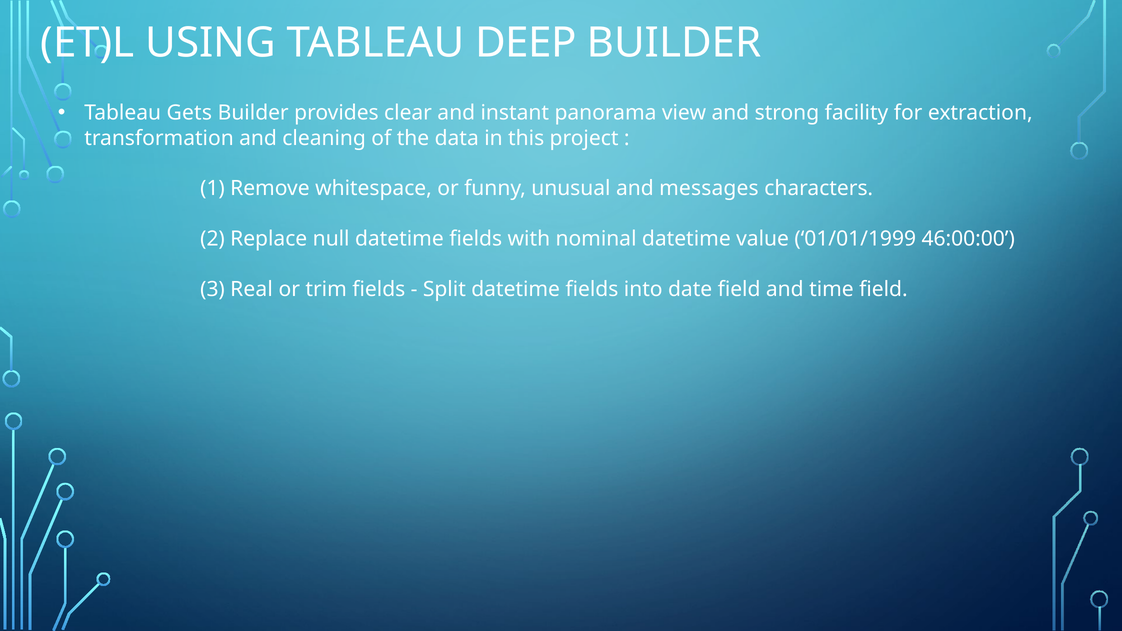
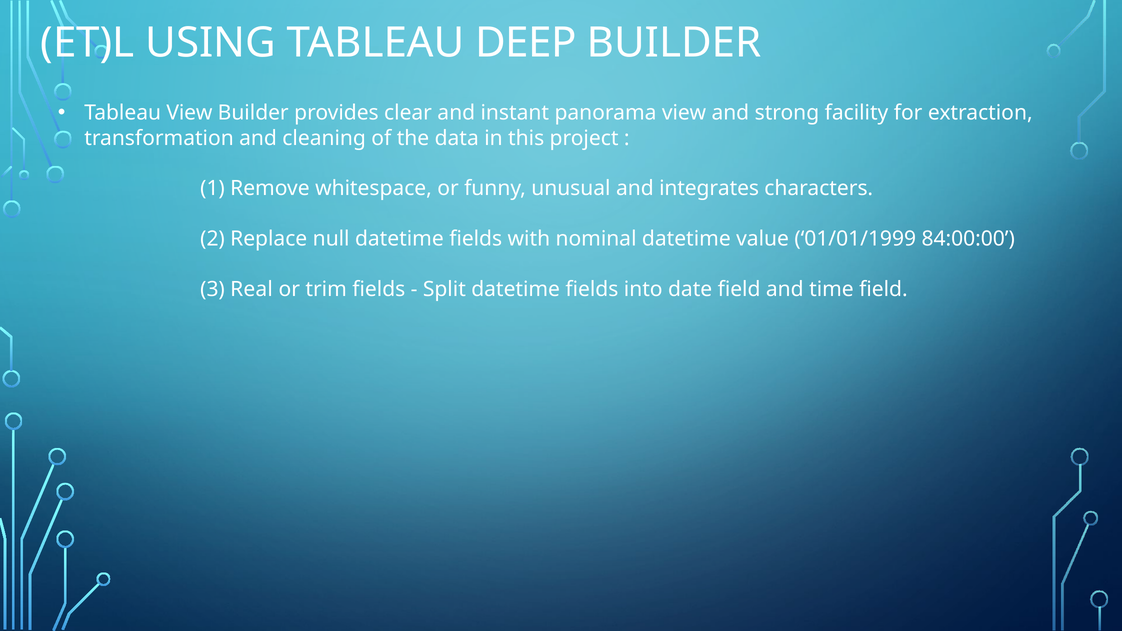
Tableau Gets: Gets -> View
messages: messages -> integrates
46:00:00: 46:00:00 -> 84:00:00
